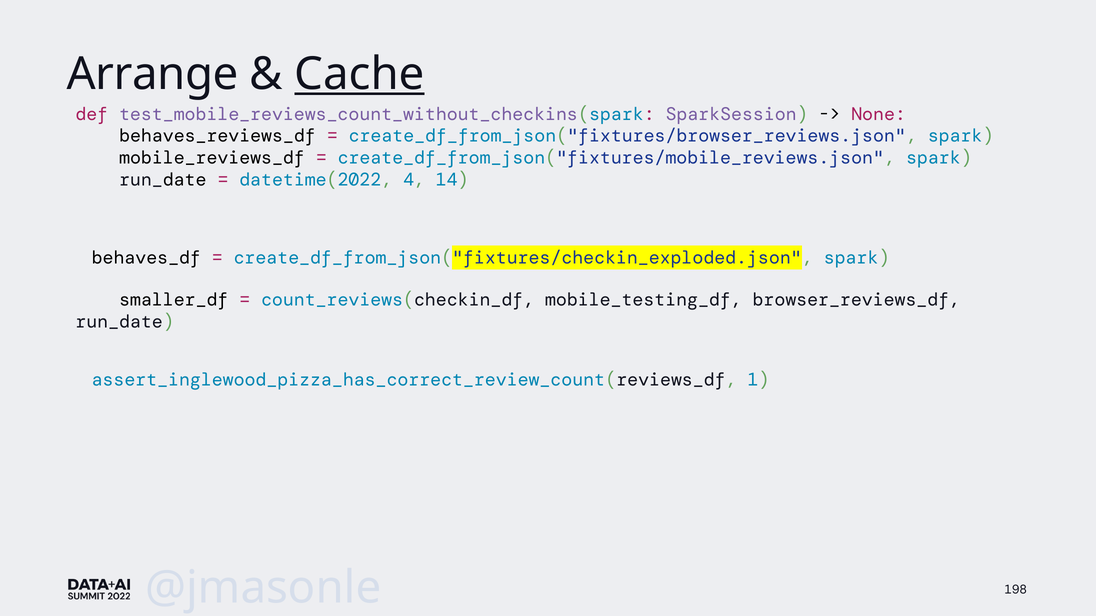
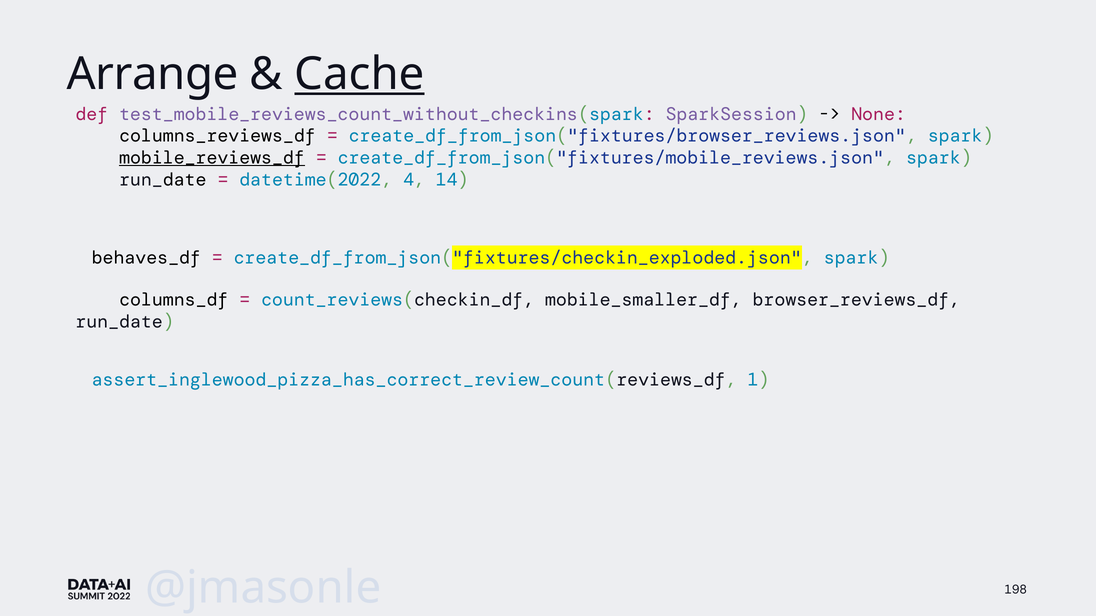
behaves_reviews_df: behaves_reviews_df -> columns_reviews_df
mobile_reviews_df underline: none -> present
smaller_df: smaller_df -> columns_df
mobile_testing_df: mobile_testing_df -> mobile_smaller_df
